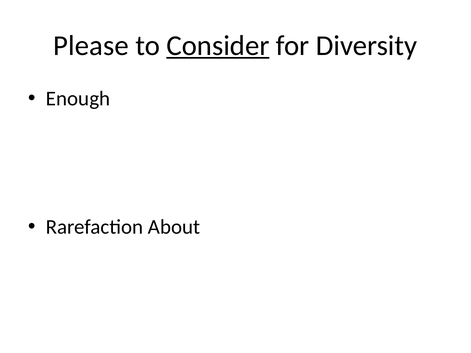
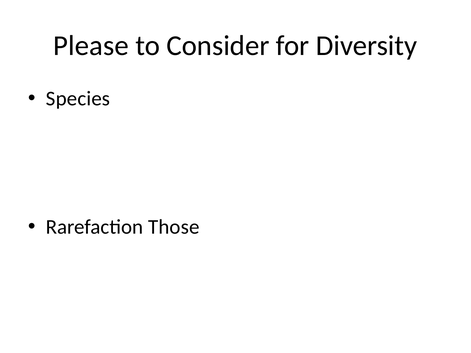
Consider underline: present -> none
Enough: Enough -> Species
About: About -> Those
